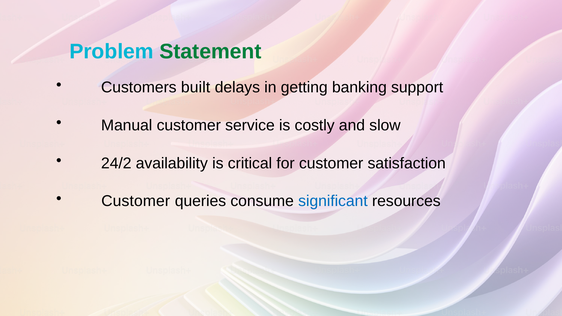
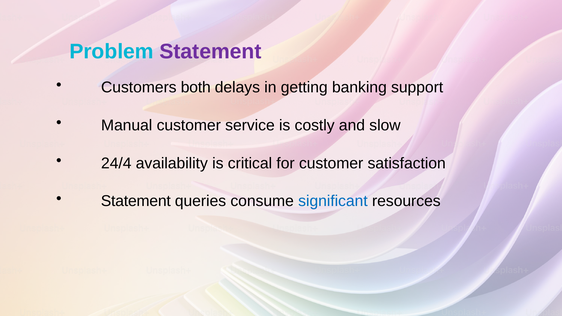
Statement at (210, 52) colour: green -> purple
built: built -> both
24/2: 24/2 -> 24/4
Customer at (136, 201): Customer -> Statement
